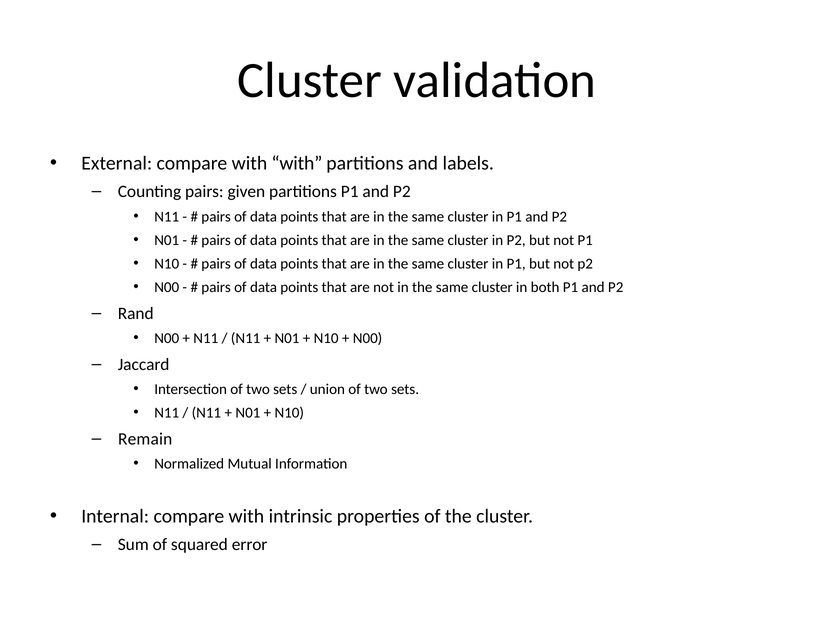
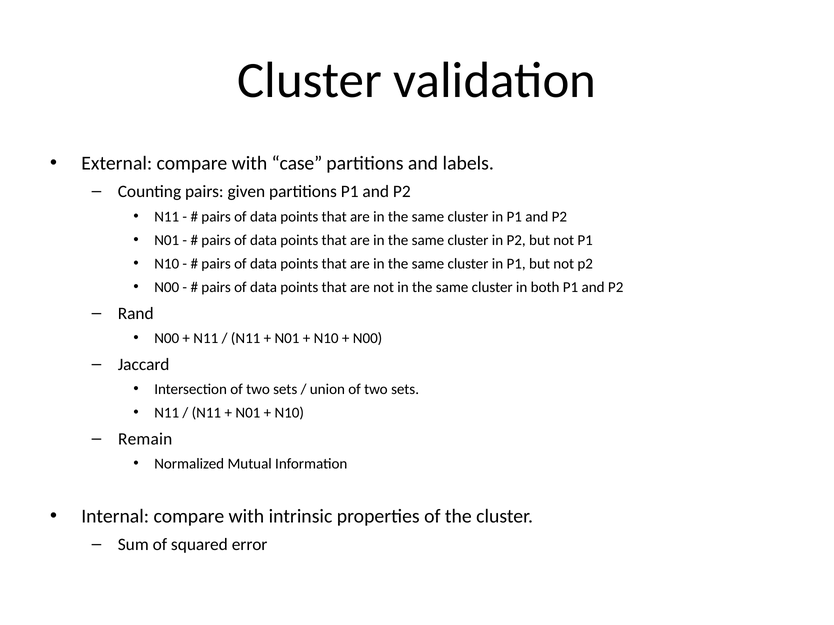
with with: with -> case
